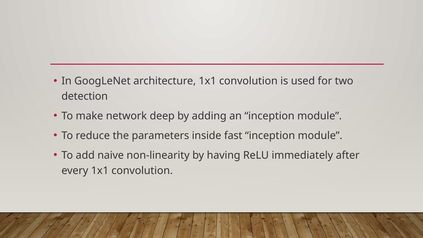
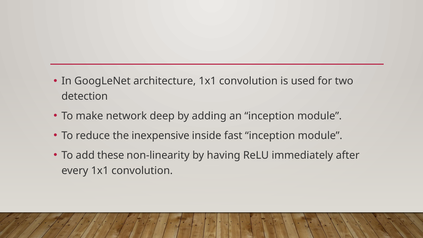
parameters: parameters -> inexpensive
naive: naive -> these
